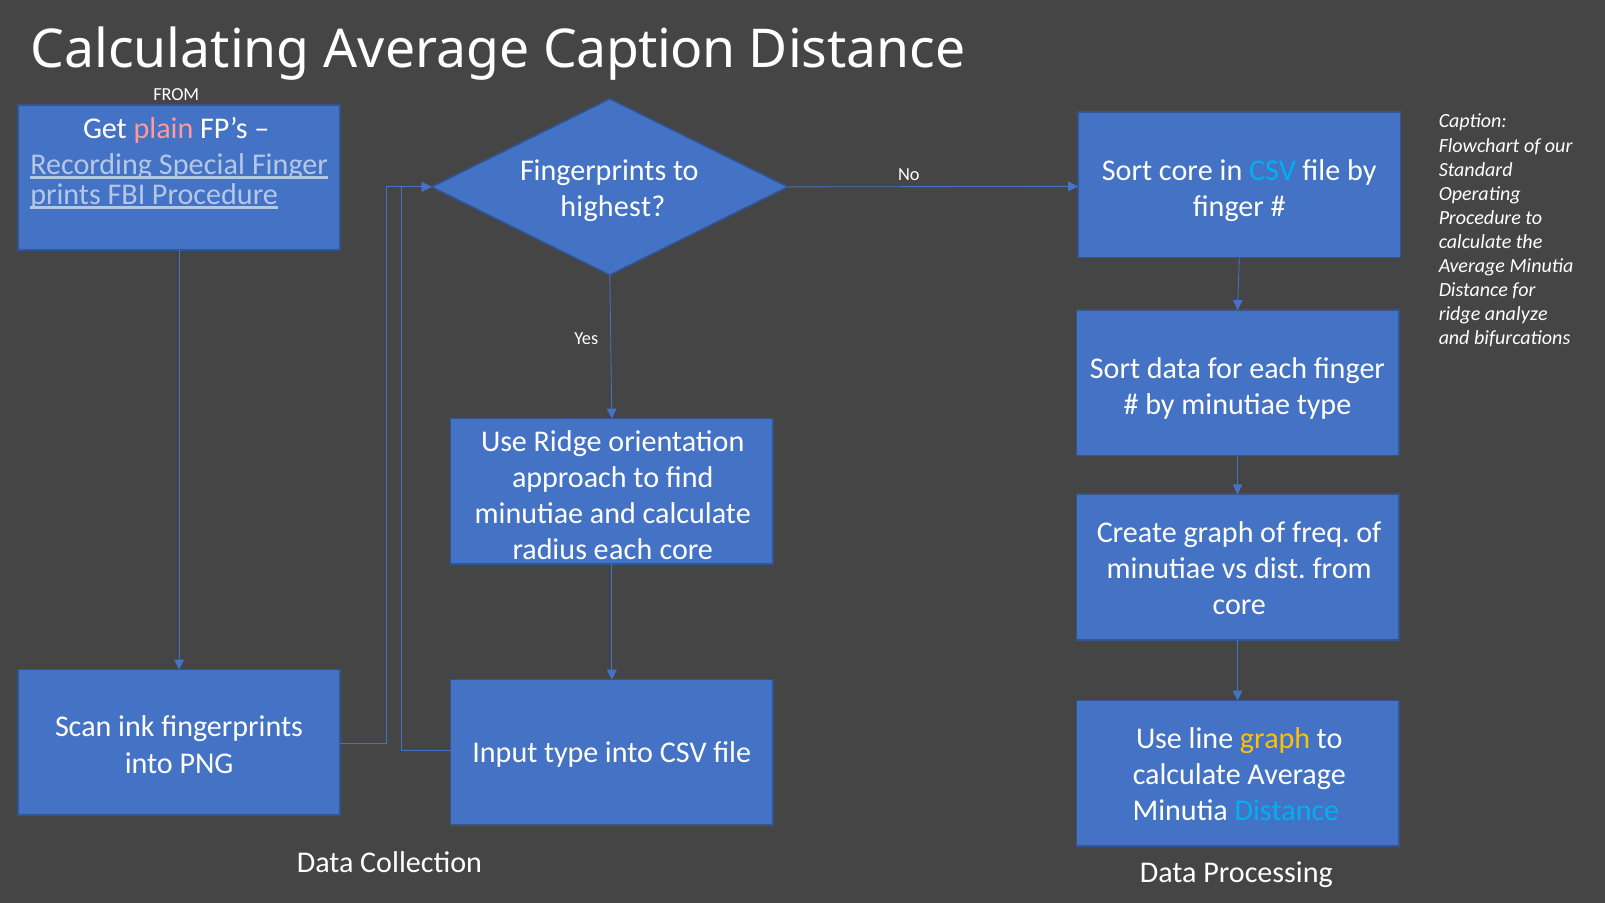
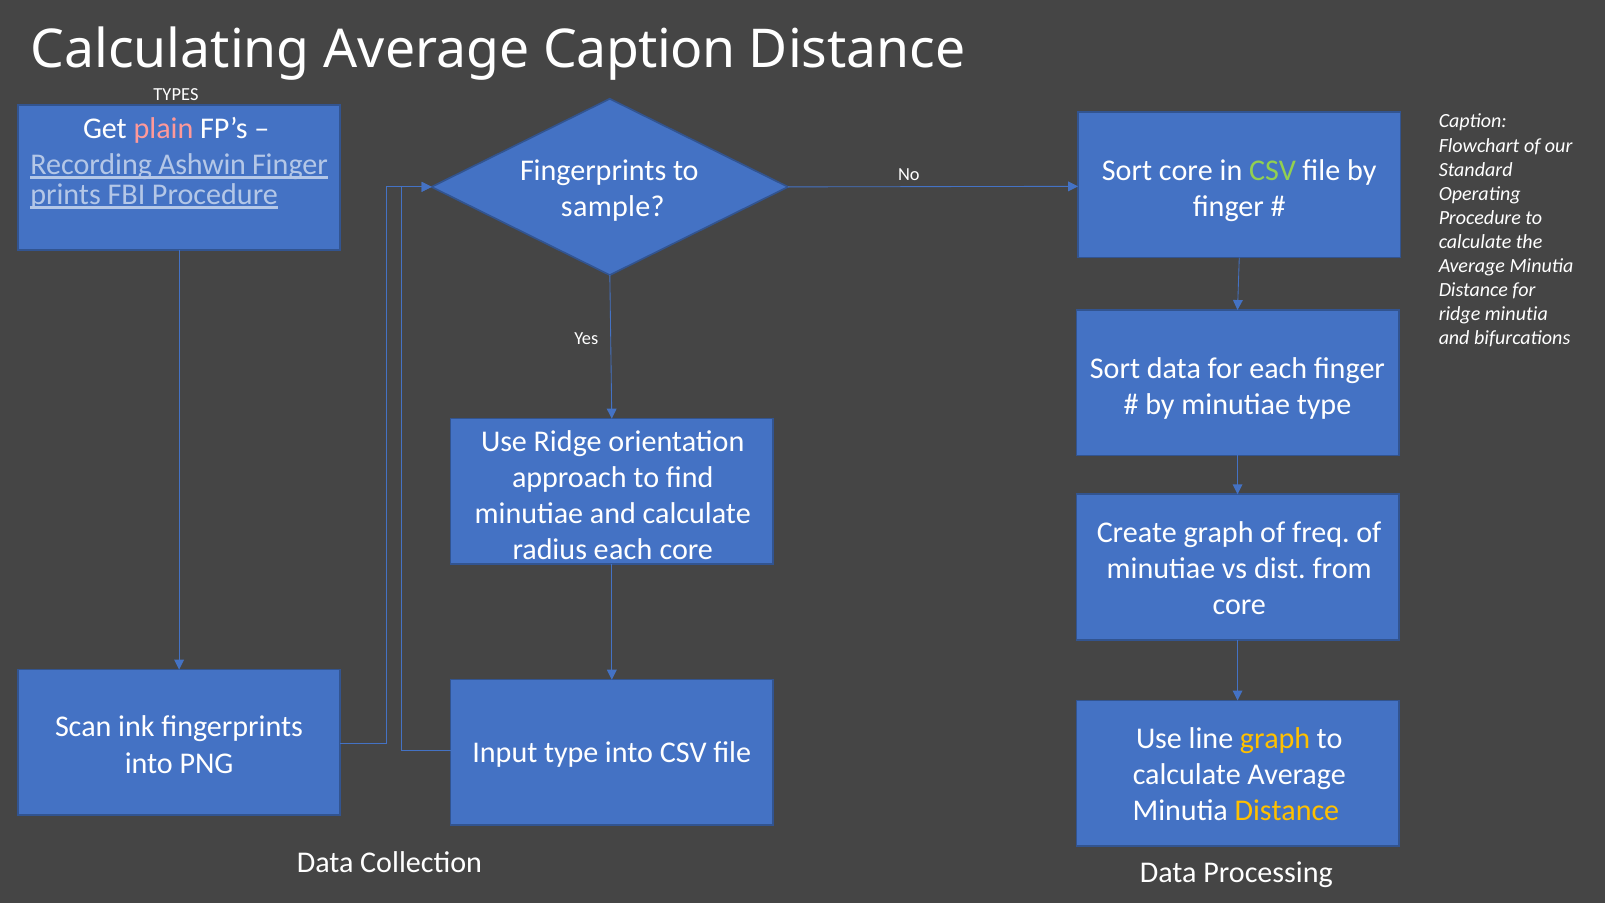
FROM at (176, 94): FROM -> TYPES
Special: Special -> Ashwin
CSV at (1272, 170) colour: light blue -> light green
highest: highest -> sample
ridge analyze: analyze -> minutia
Distance at (1287, 811) colour: light blue -> yellow
